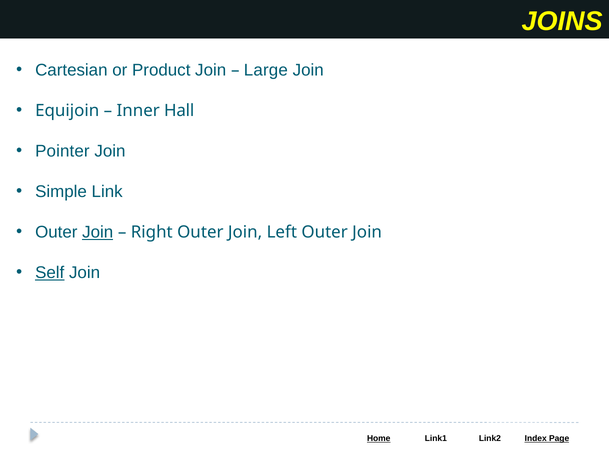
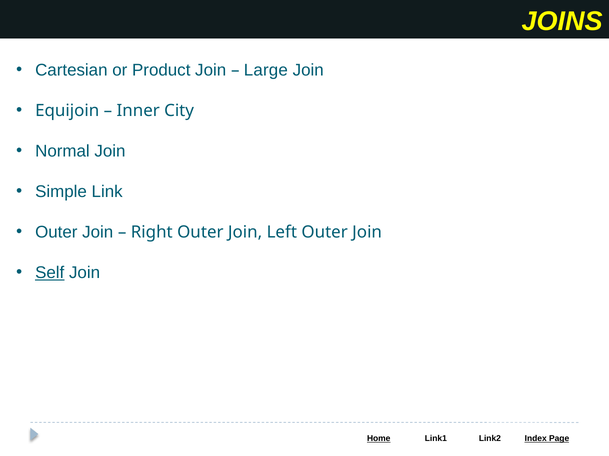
Hall: Hall -> City
Pointer: Pointer -> Normal
Join at (98, 233) underline: present -> none
